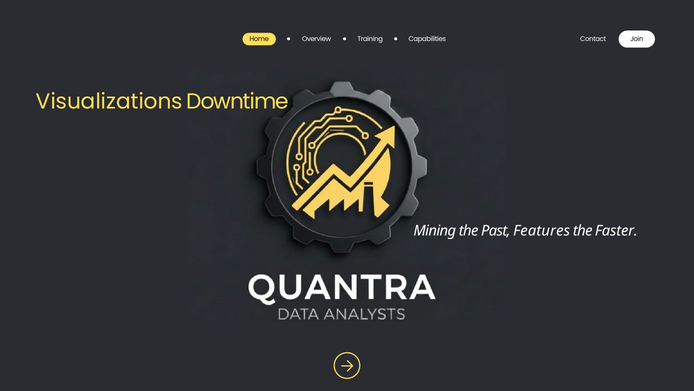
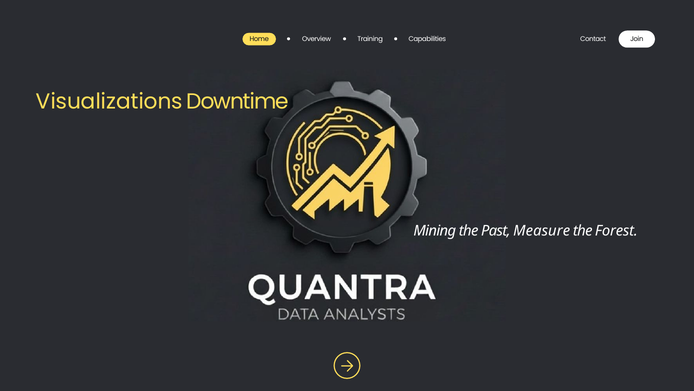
Features: Features -> Measure
Faster: Faster -> Forest
